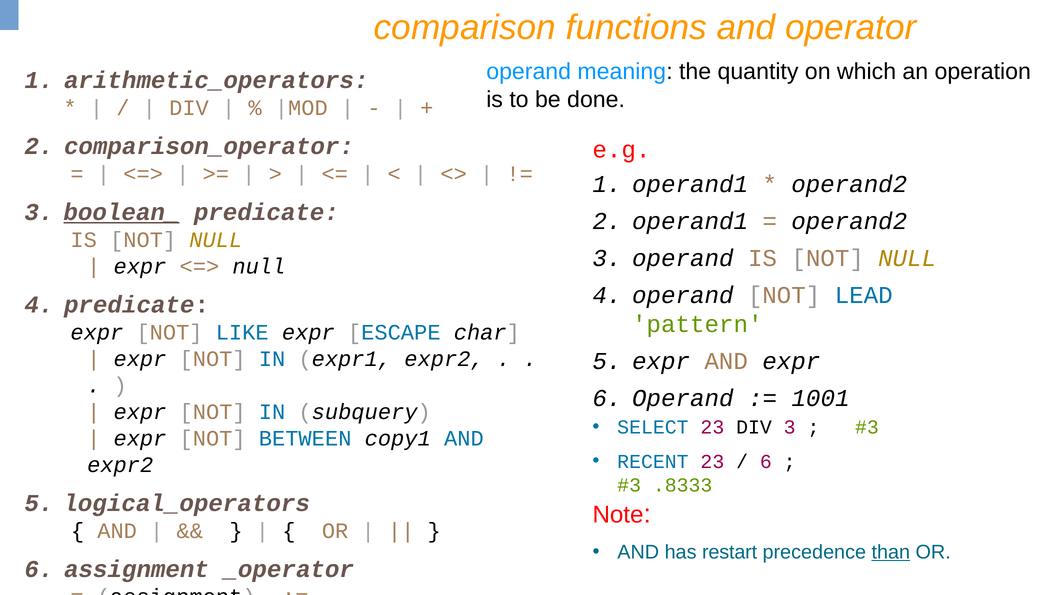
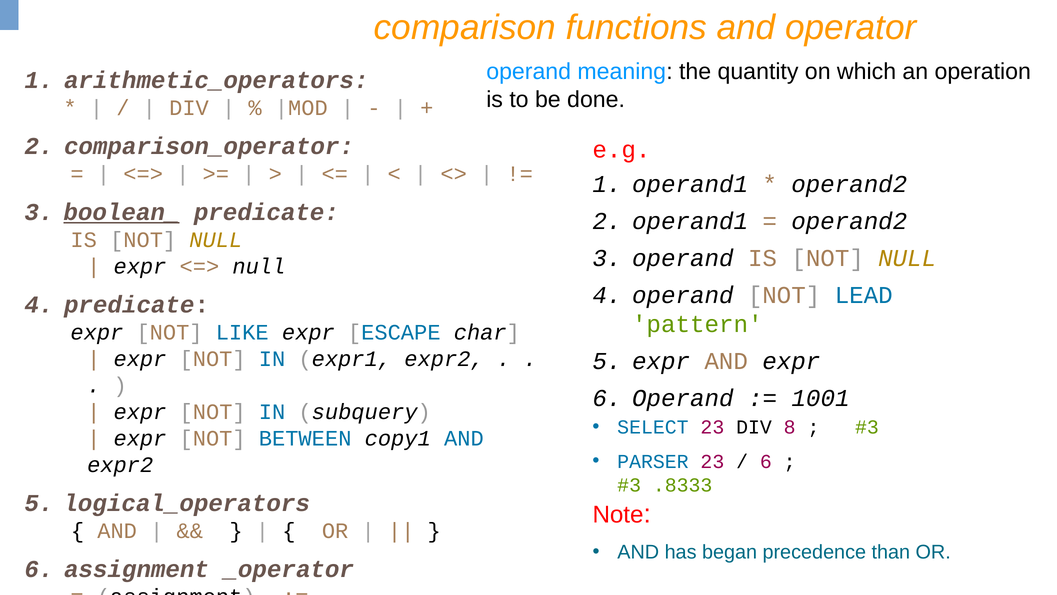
DIV 3: 3 -> 8
RECENT: RECENT -> PARSER
restart: restart -> began
than underline: present -> none
